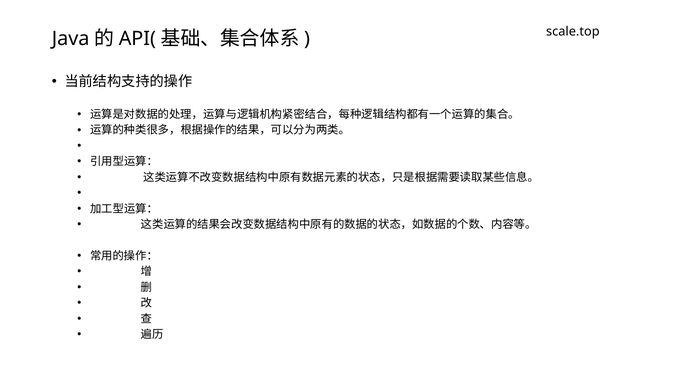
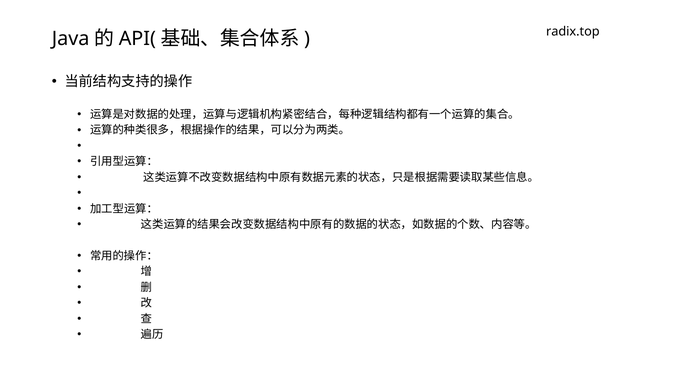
scale.top: scale.top -> radix.top
